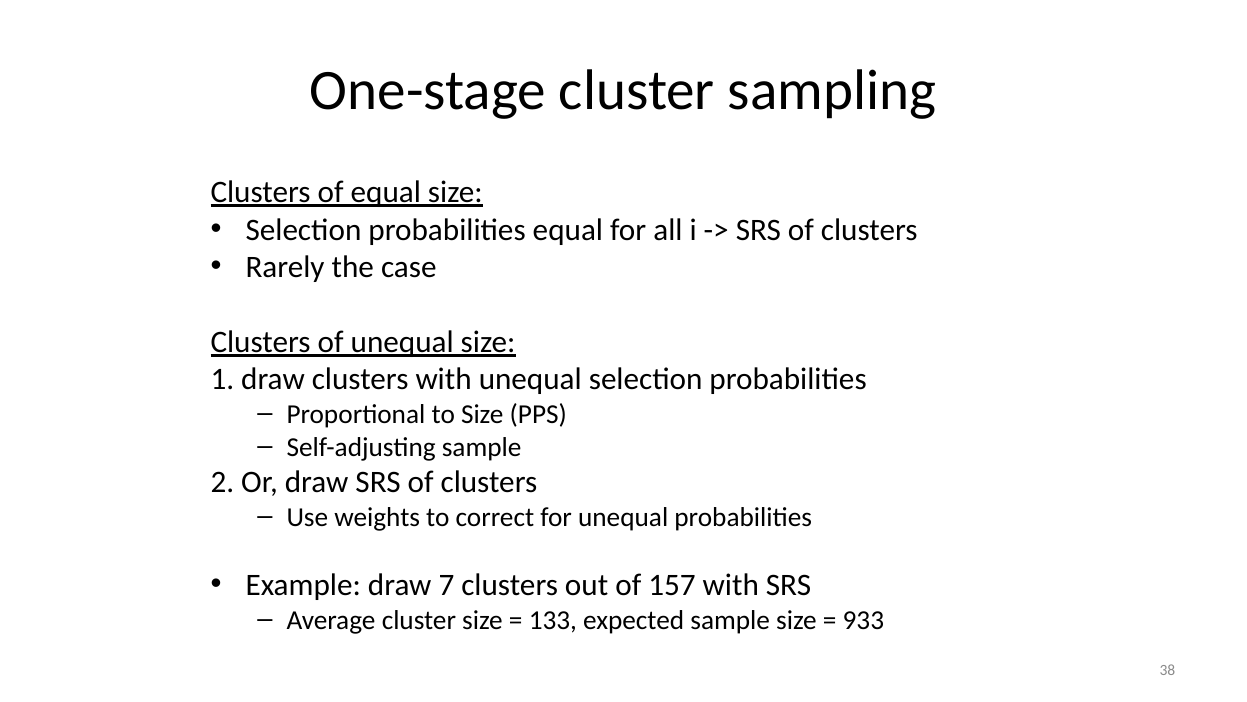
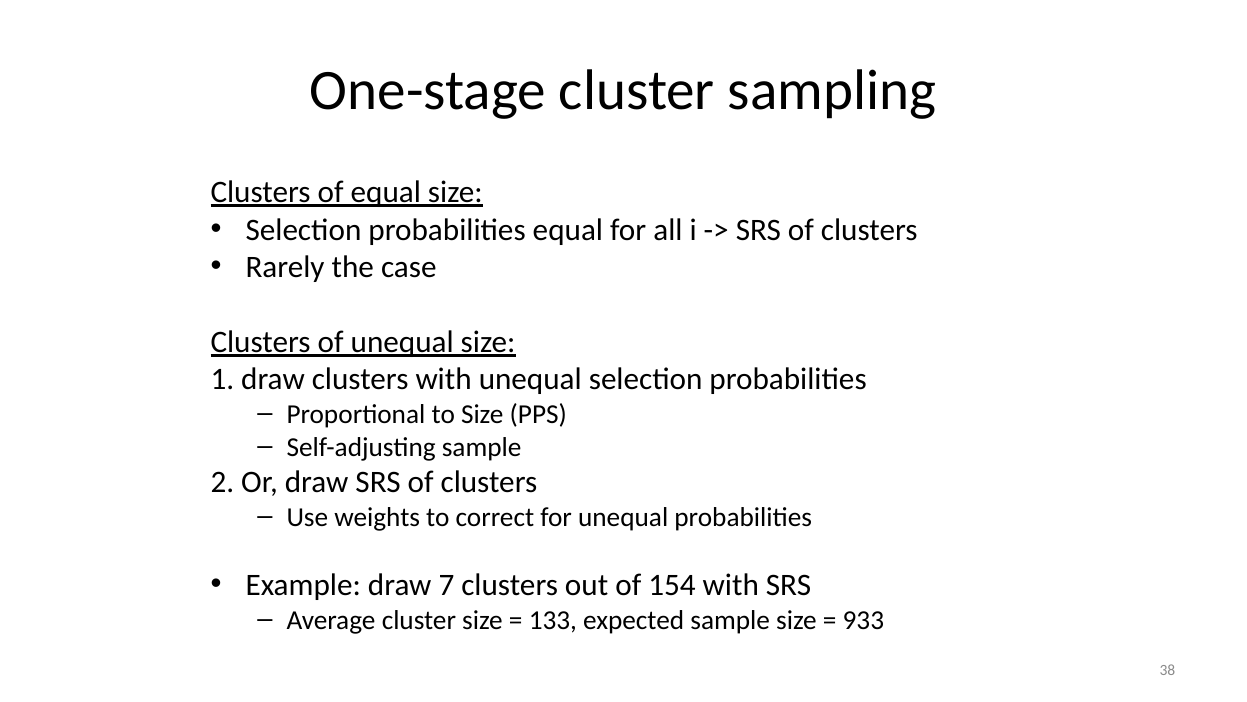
157: 157 -> 154
